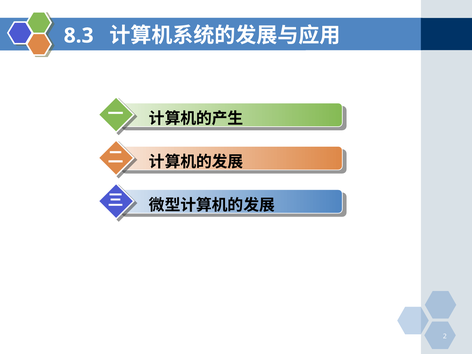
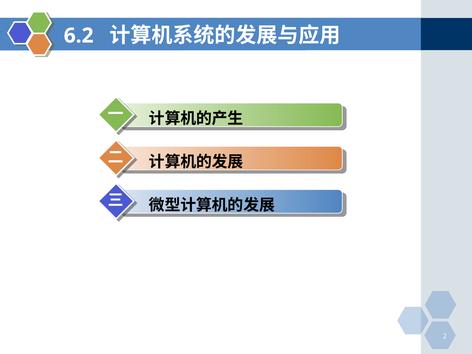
8.3: 8.3 -> 6.2
